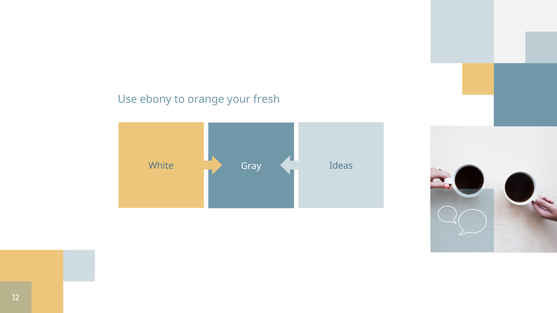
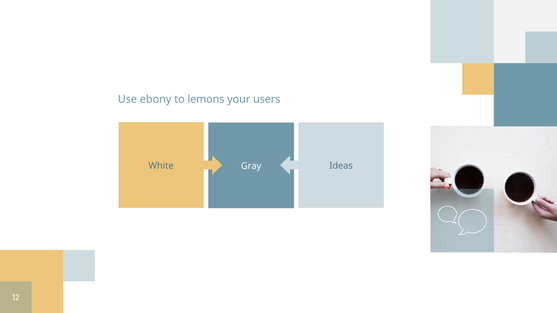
orange: orange -> lemons
fresh: fresh -> users
